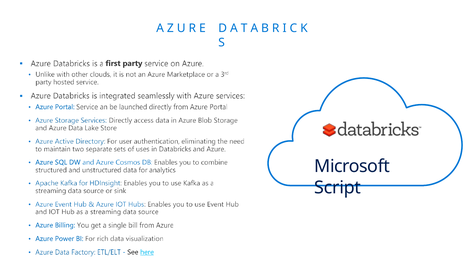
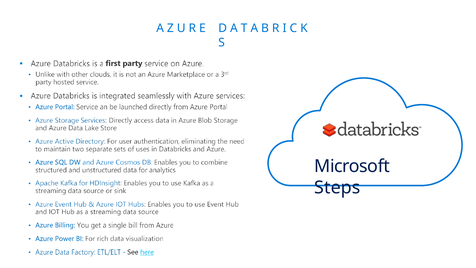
Script: Script -> Steps
